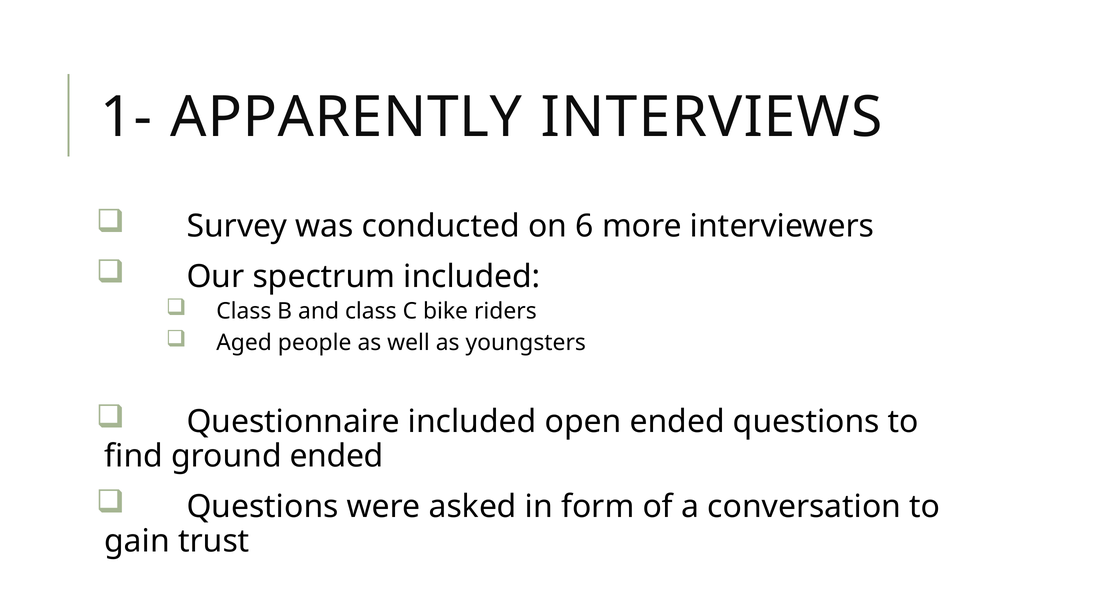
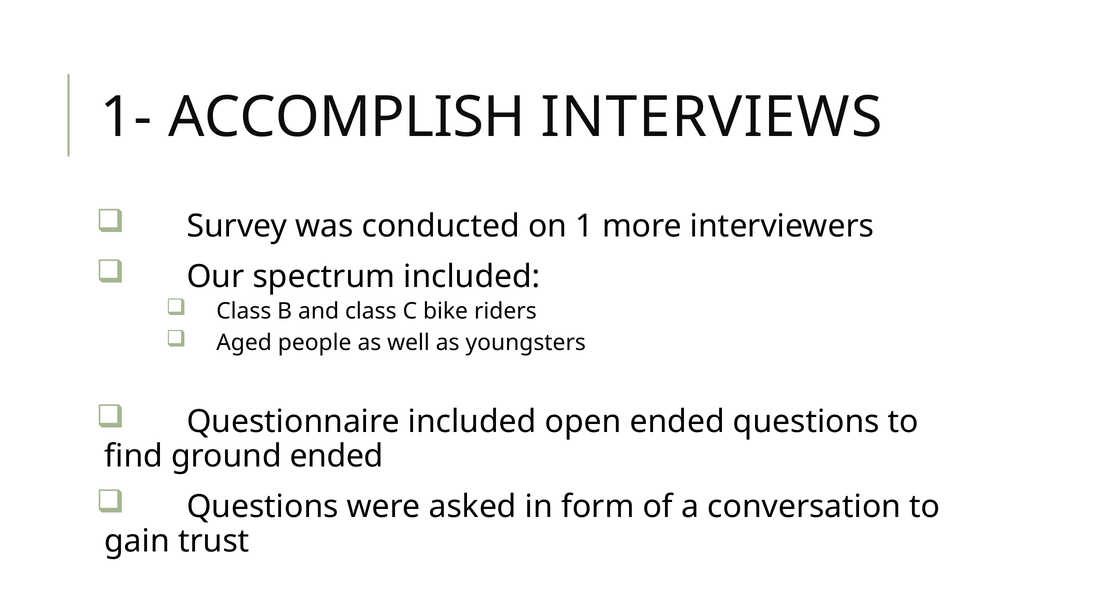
APPARENTLY: APPARENTLY -> ACCOMPLISH
6: 6 -> 1
